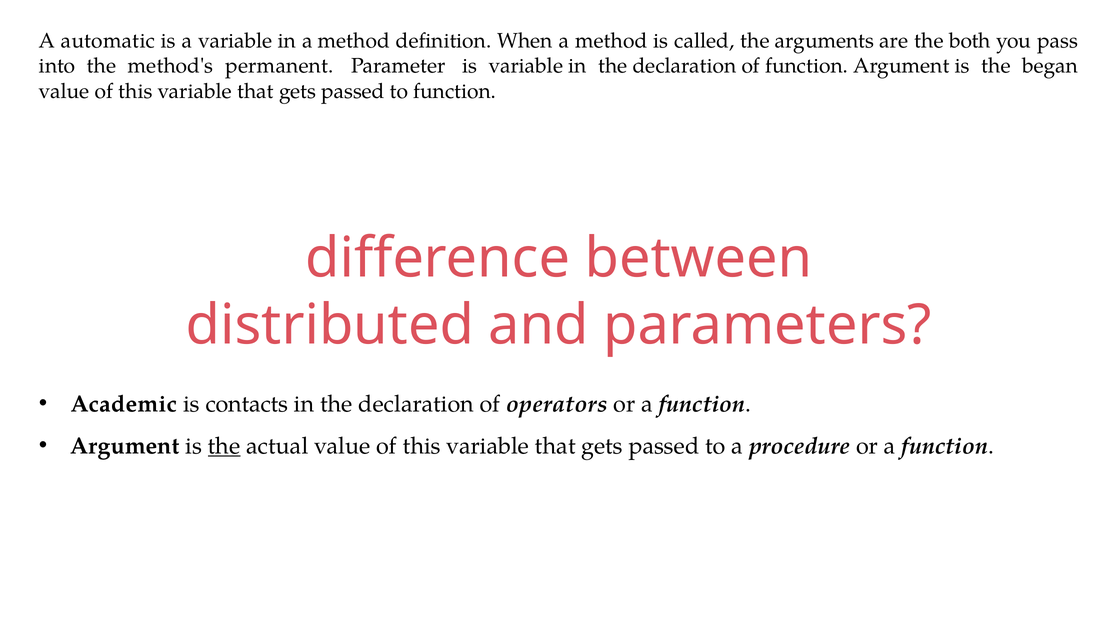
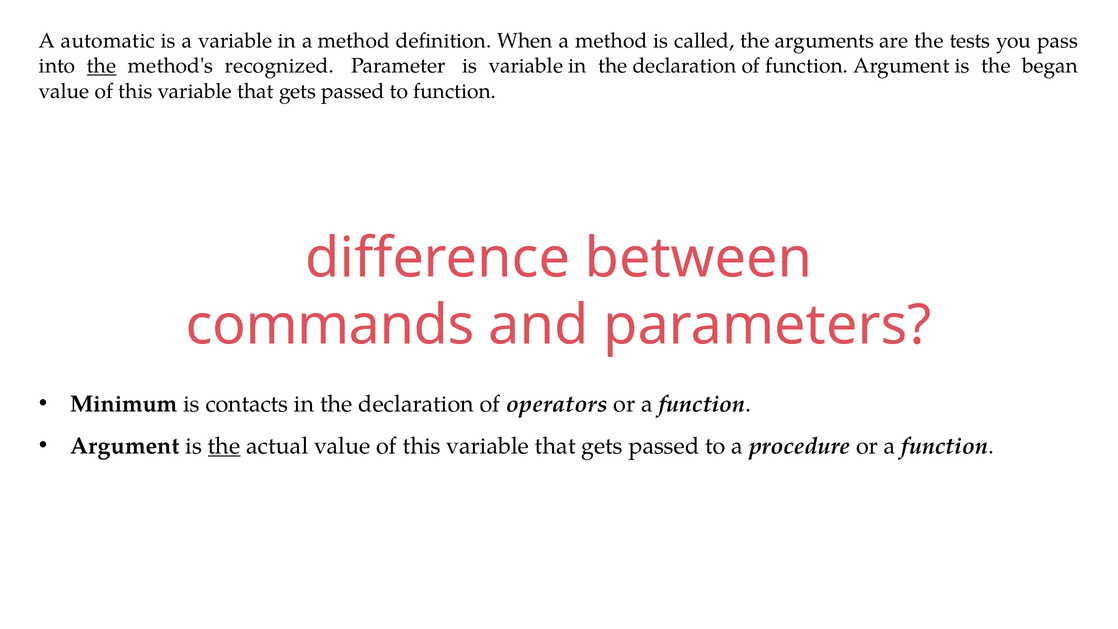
both: both -> tests
the at (102, 66) underline: none -> present
permanent: permanent -> recognized
distributed: distributed -> commands
Academic: Academic -> Minimum
